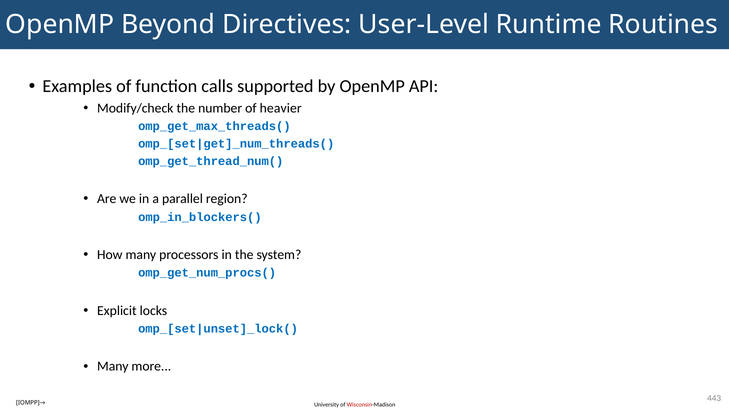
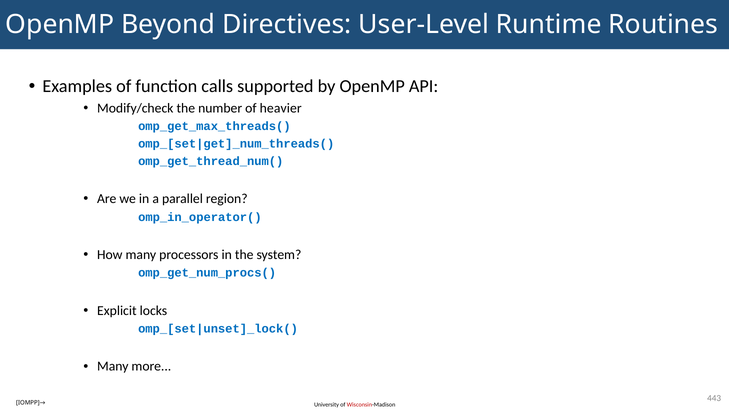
omp_in_blockers(: omp_in_blockers( -> omp_in_operator(
